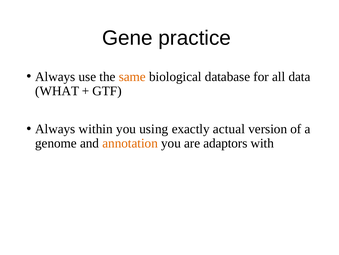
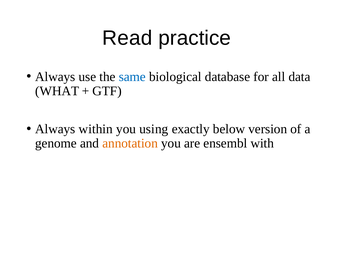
Gene: Gene -> Read
same colour: orange -> blue
actual: actual -> below
adaptors: adaptors -> ensembl
